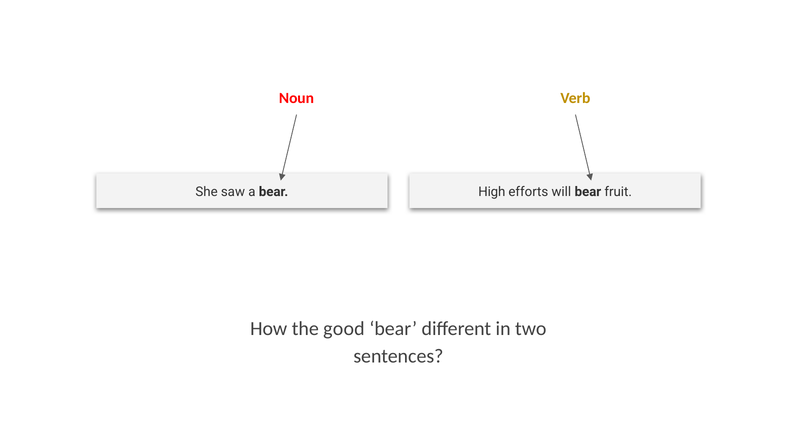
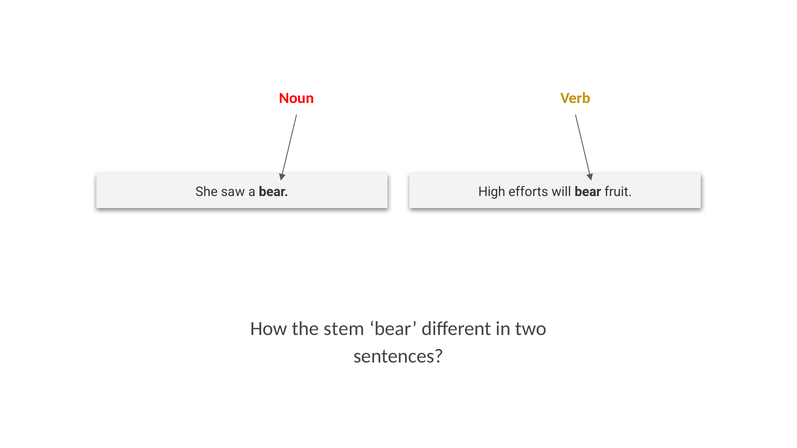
good: good -> stem
